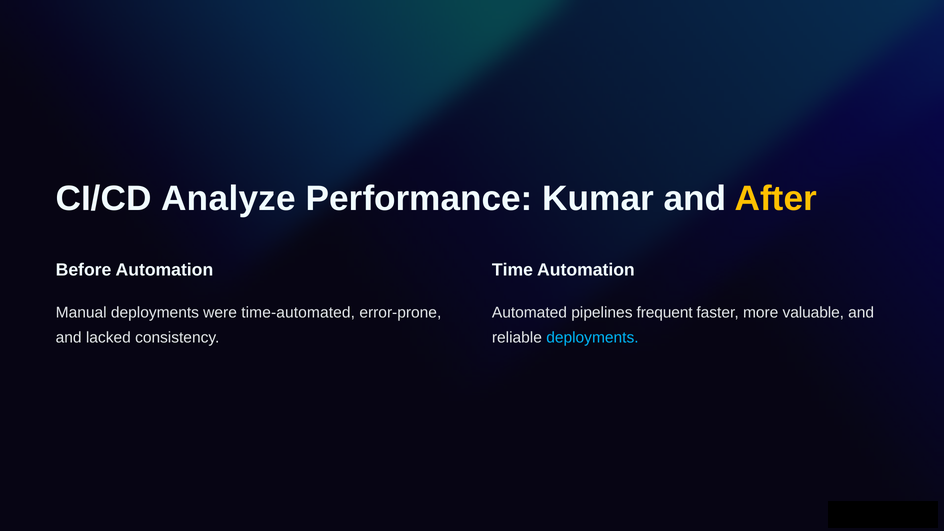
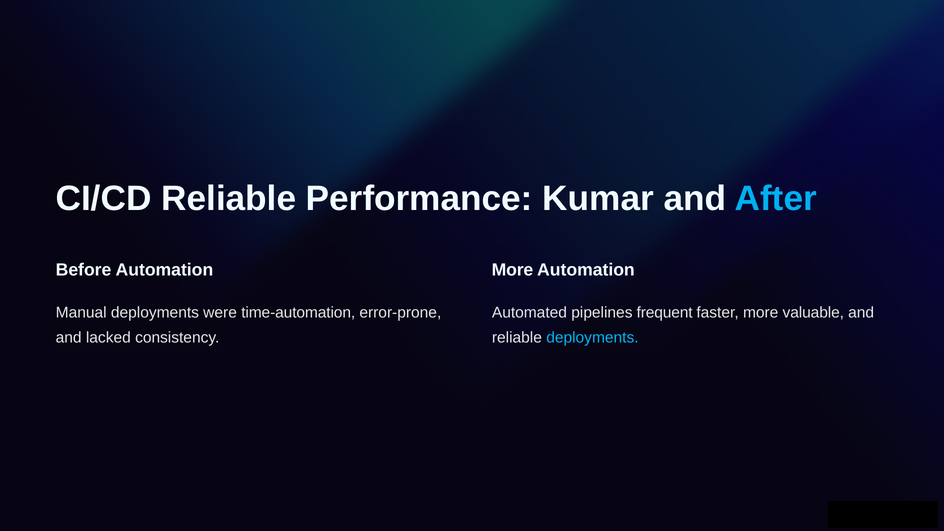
CI/CD Analyze: Analyze -> Reliable
After colour: yellow -> light blue
Time at (512, 270): Time -> More
time-automated: time-automated -> time-automation
